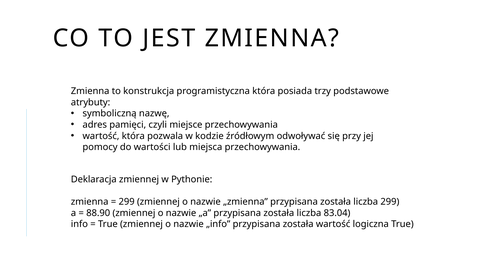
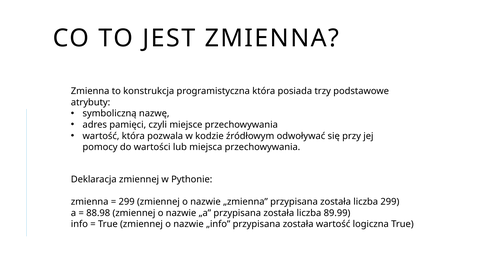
88.90: 88.90 -> 88.98
83.04: 83.04 -> 89.99
